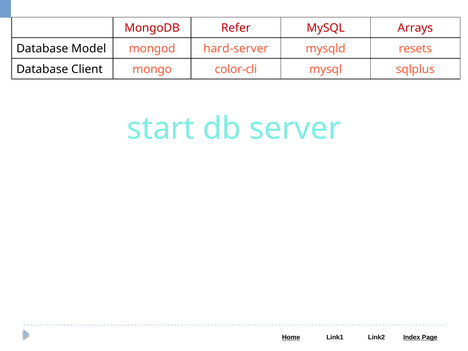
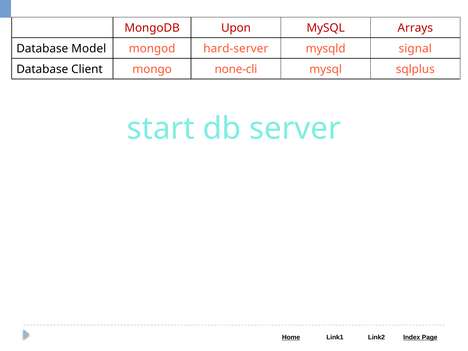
Refer: Refer -> Upon
resets: resets -> signal
color-cli: color-cli -> none-cli
